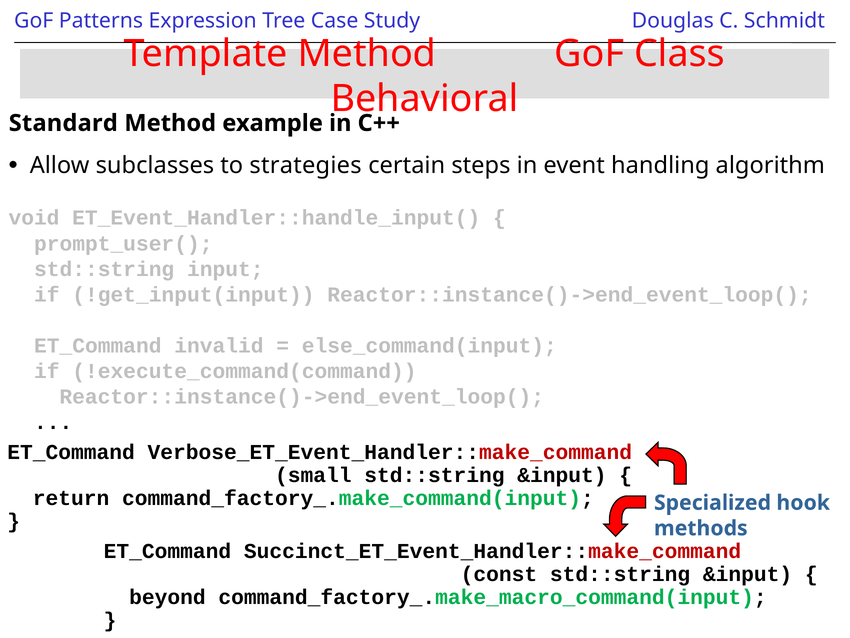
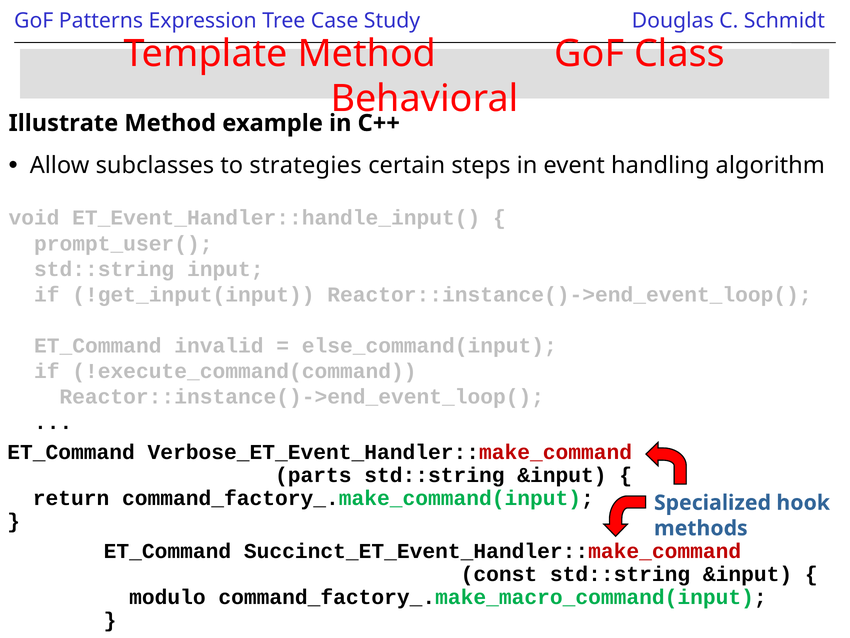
Standard: Standard -> Illustrate
small: small -> parts
beyond: beyond -> modulo
